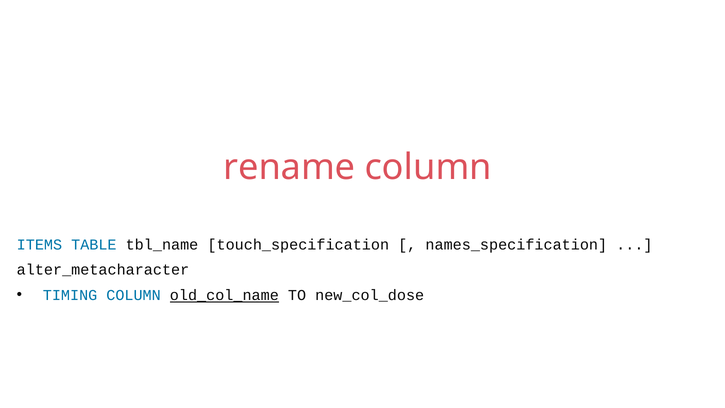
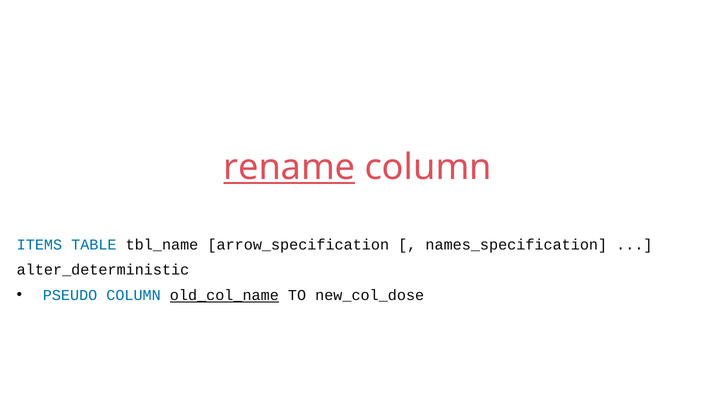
rename underline: none -> present
touch_specification: touch_specification -> arrow_specification
alter_metacharacter: alter_metacharacter -> alter_deterministic
TIMING: TIMING -> PSEUDO
